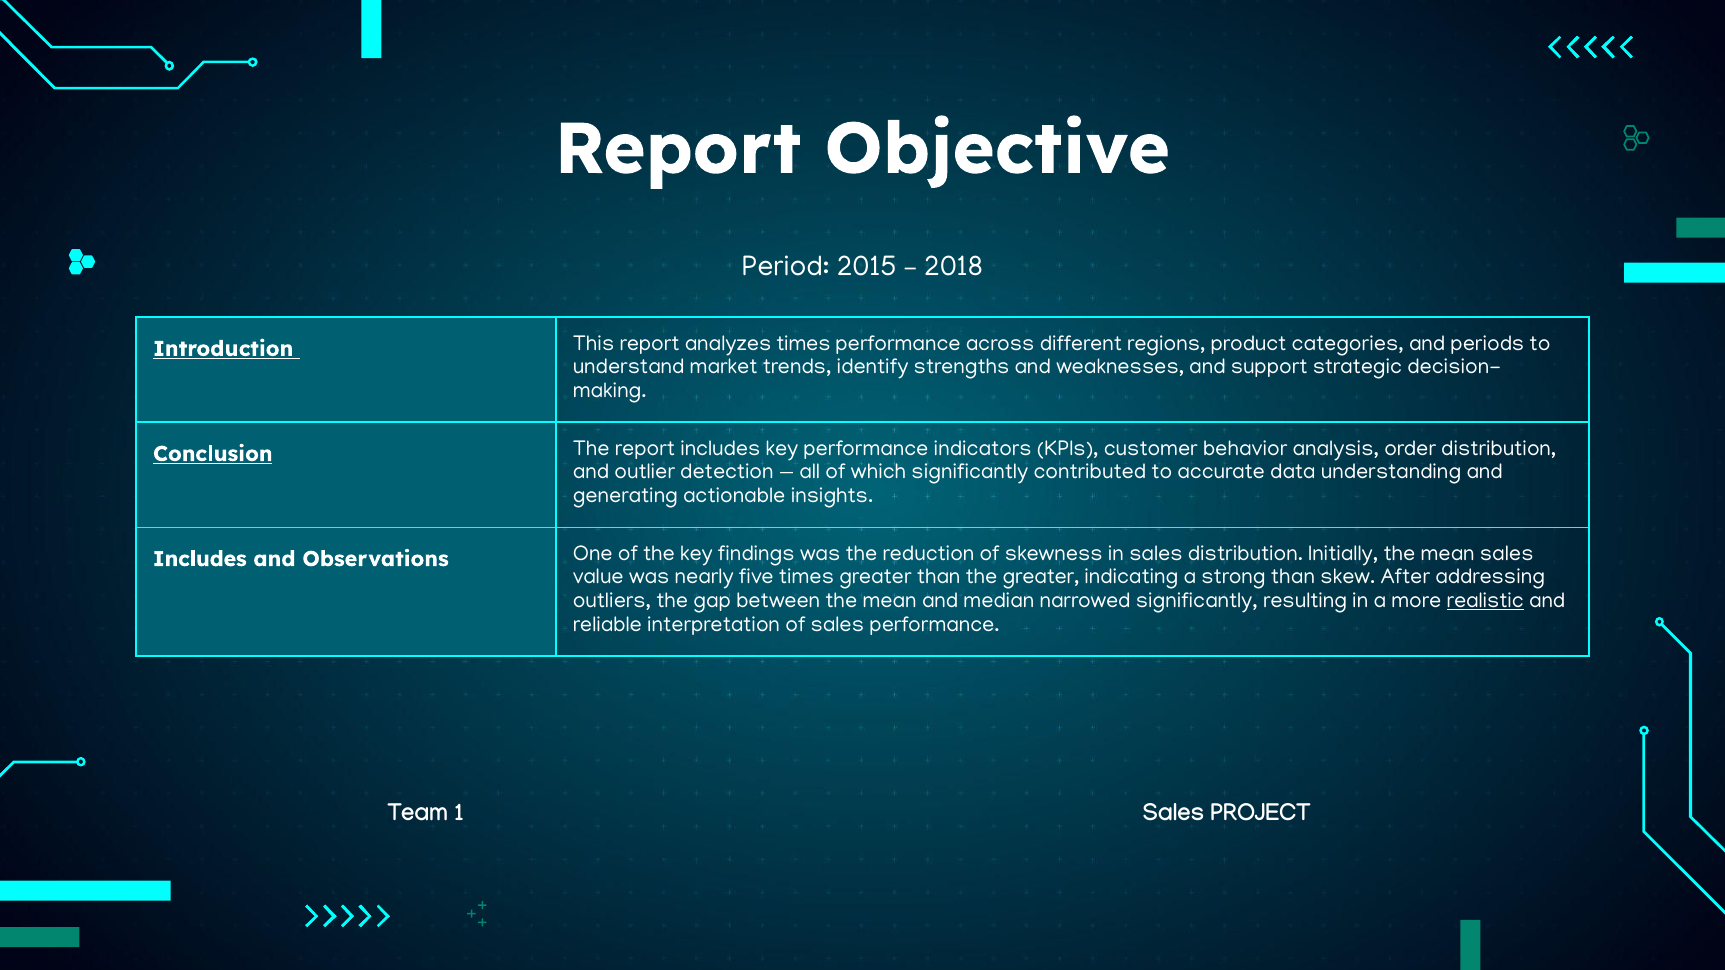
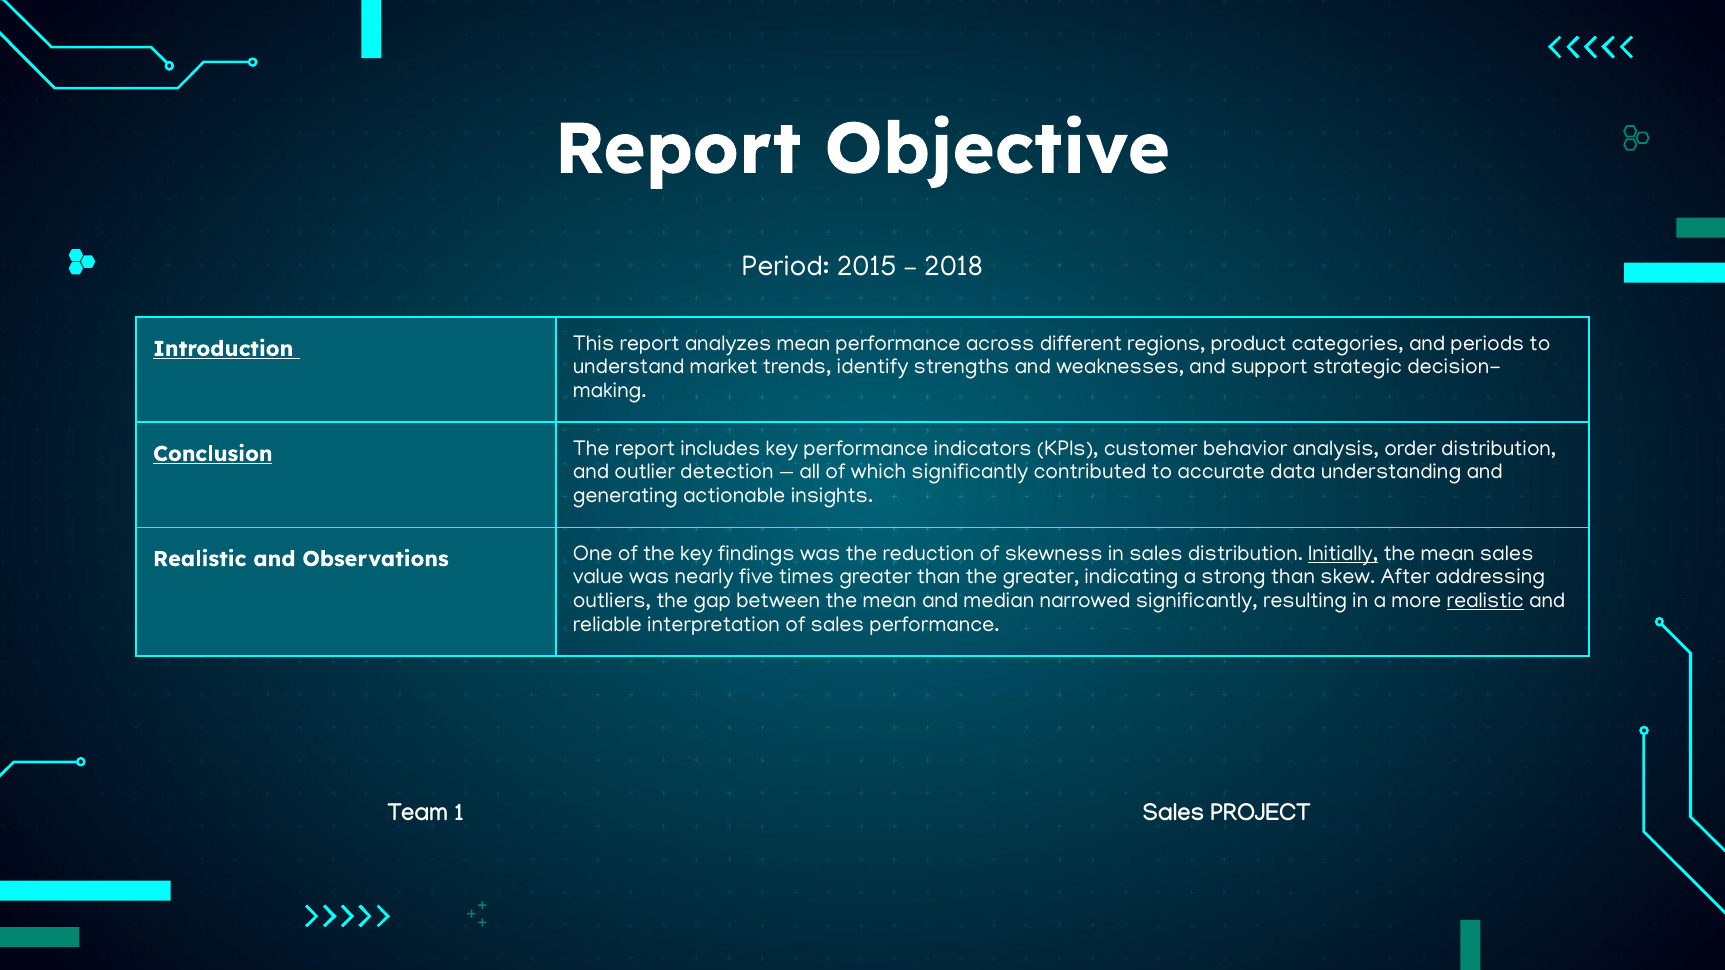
analyzes times: times -> mean
Includes at (200, 559): Includes -> Realistic
Initially underline: none -> present
